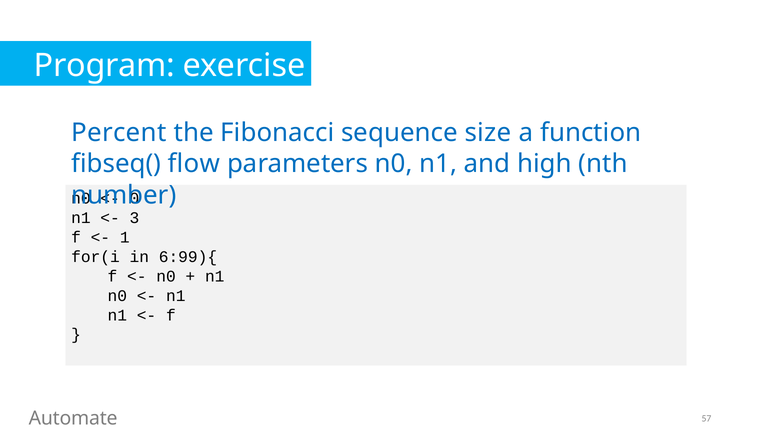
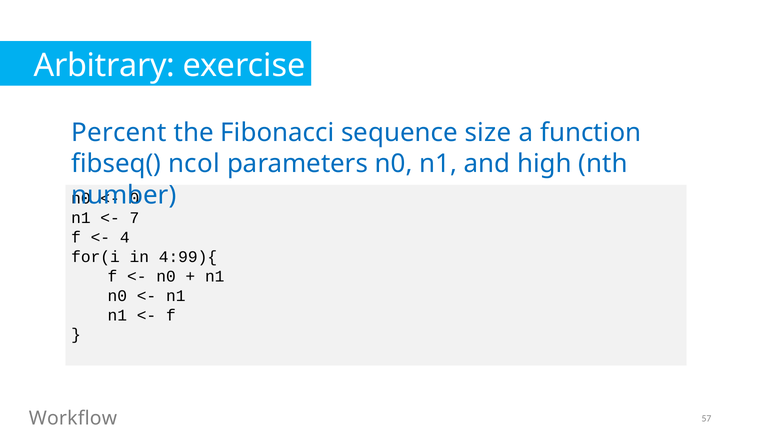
Program: Program -> Arbitrary
flow: flow -> ncol
3: 3 -> 7
1: 1 -> 4
6:99){: 6:99){ -> 4:99){
Automate: Automate -> Workflow
